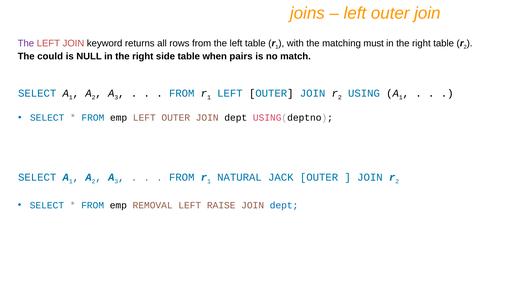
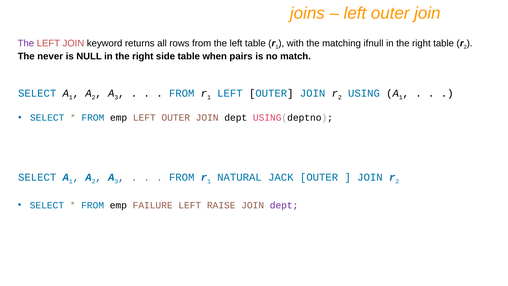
must: must -> ifnull
could: could -> never
REMOVAL: REMOVAL -> FAILURE
dept at (284, 205) colour: blue -> purple
